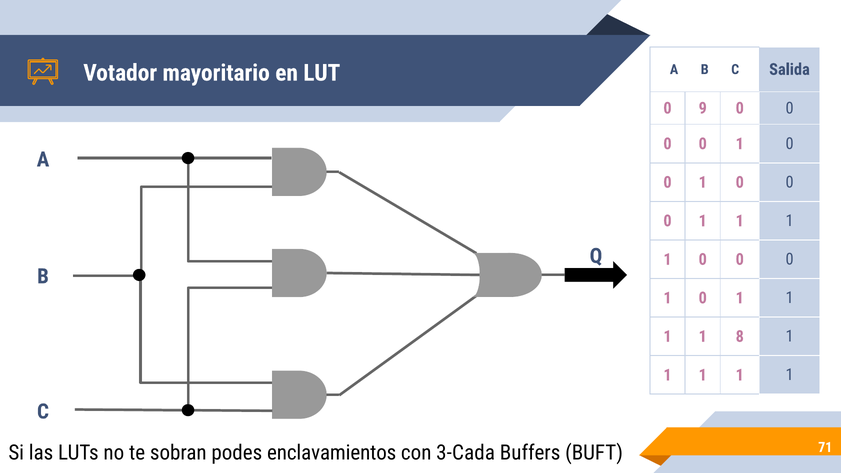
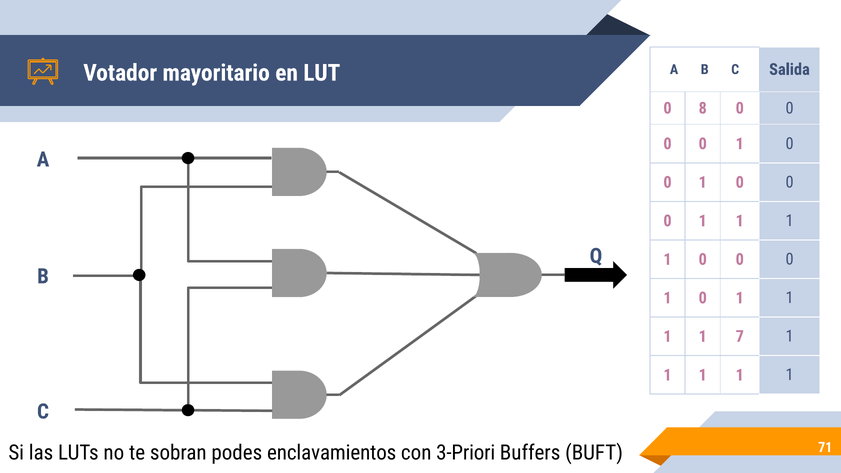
9: 9 -> 8
8: 8 -> 7
3-Cada: 3-Cada -> 3-Priori
